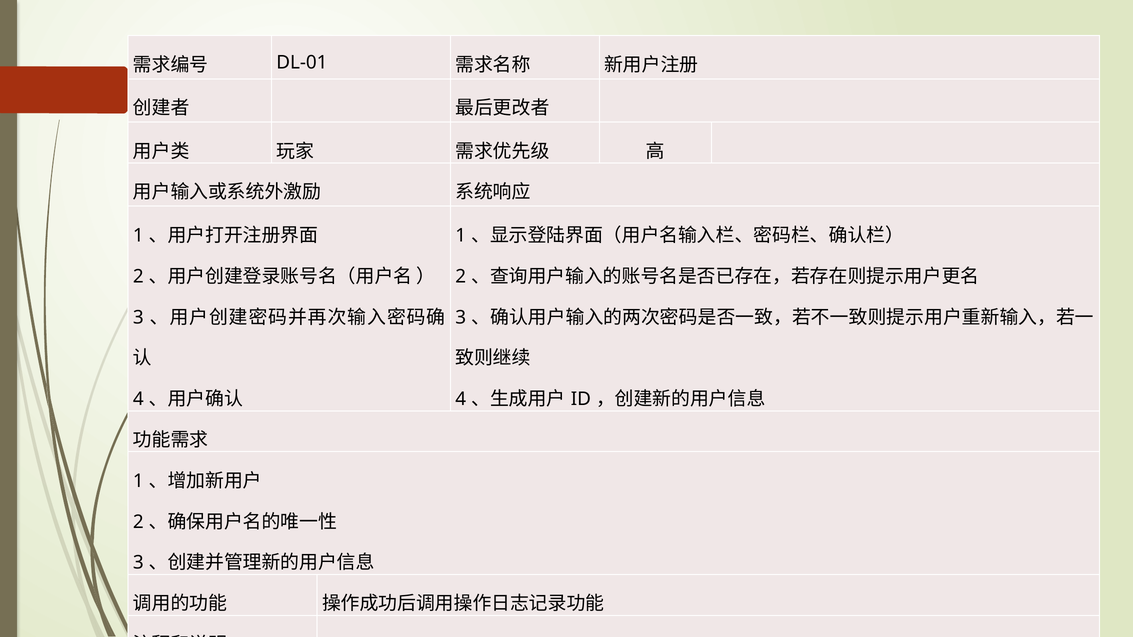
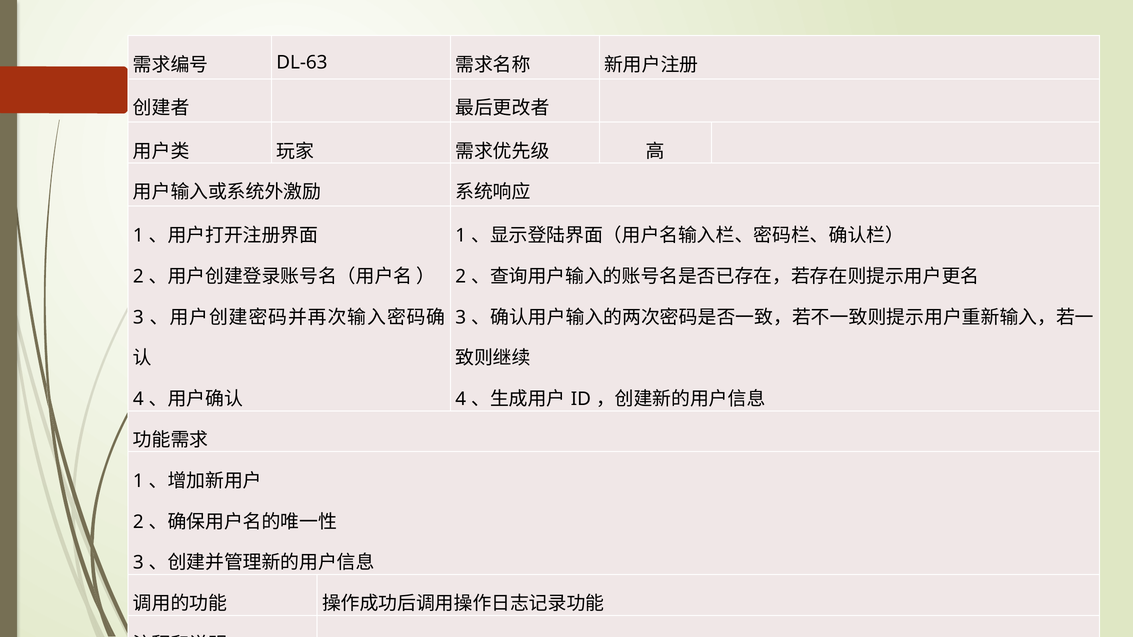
DL-01: DL-01 -> DL-63
